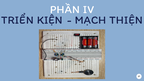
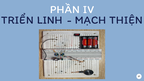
KIỆN: KIỆN -> LINH
